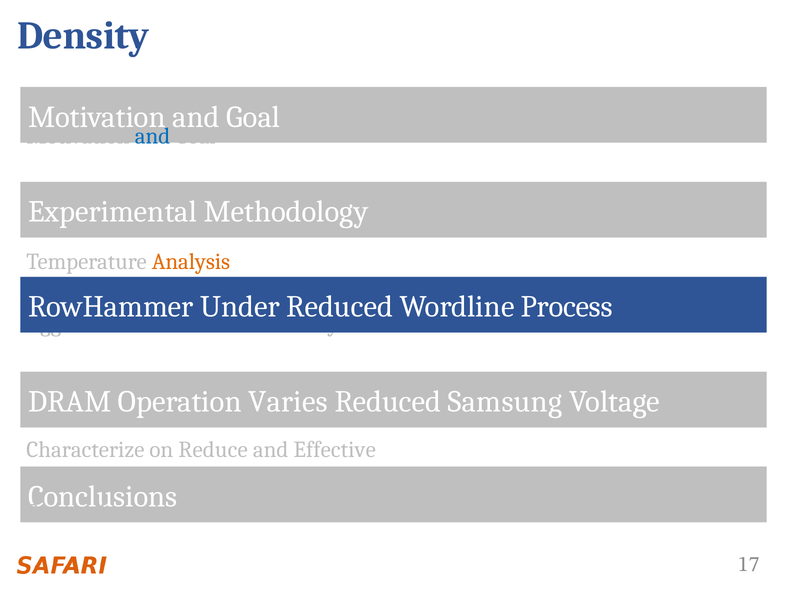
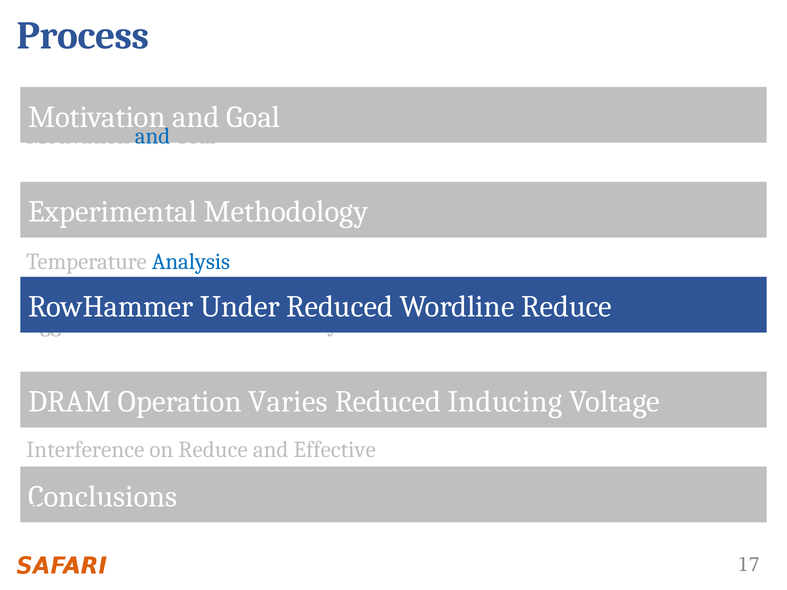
Density: Density -> Process
Analysis at (191, 262) colour: orange -> blue
Wordline Process: Process -> Reduce
Samsung: Samsung -> Inducing
Characterize: Characterize -> Interference
